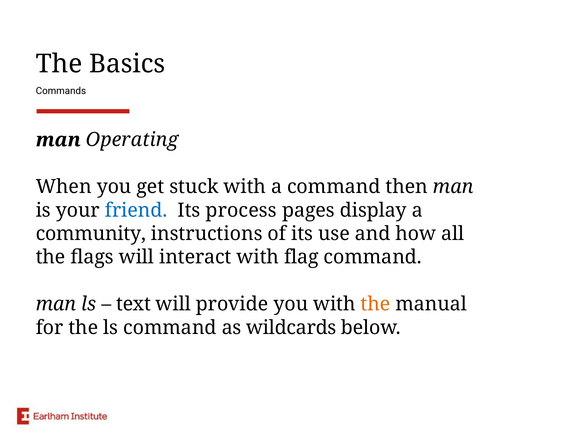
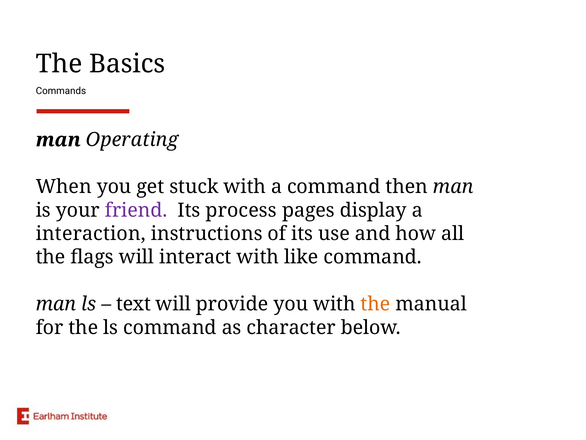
friend colour: blue -> purple
community: community -> interaction
flag: flag -> like
wildcards: wildcards -> character
